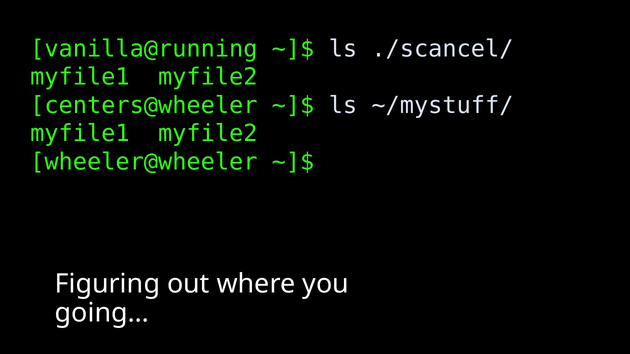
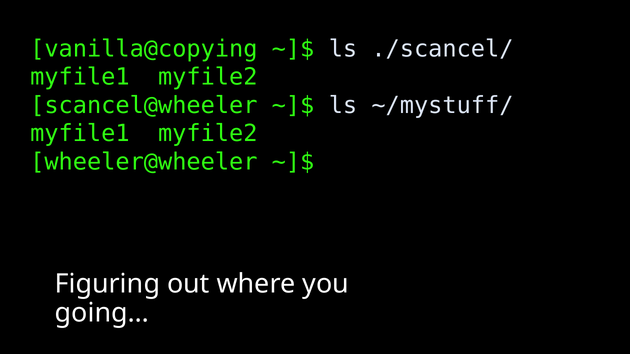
vanilla@running: vanilla@running -> vanilla@copying
centers@wheeler: centers@wheeler -> scancel@wheeler
